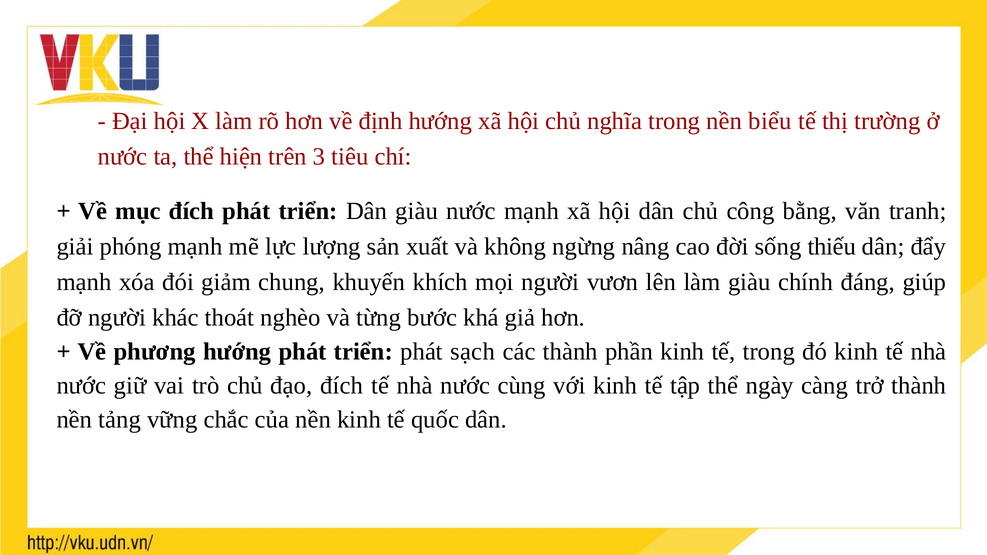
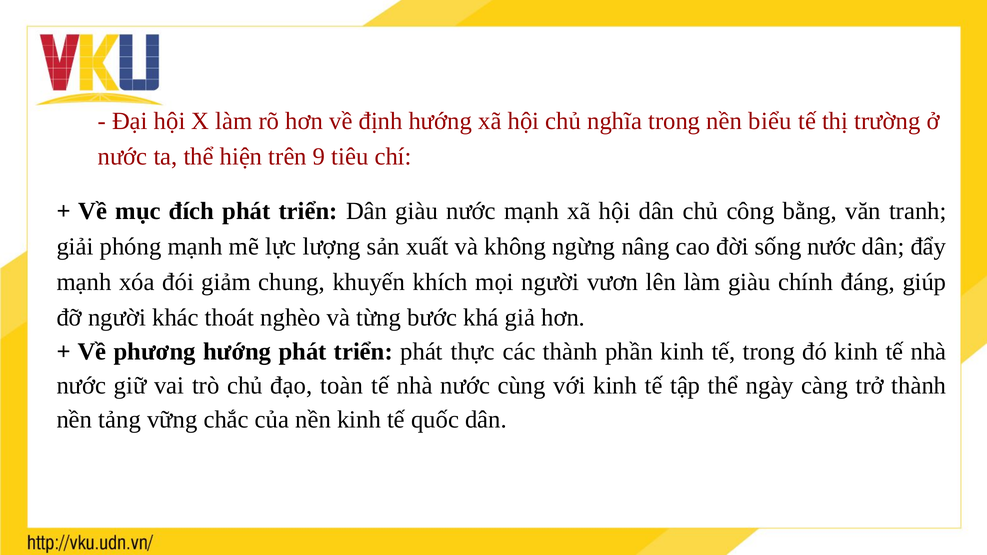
3: 3 -> 9
sống thiếu: thiếu -> nước
sạch: sạch -> thực
đạo đích: đích -> toàn
